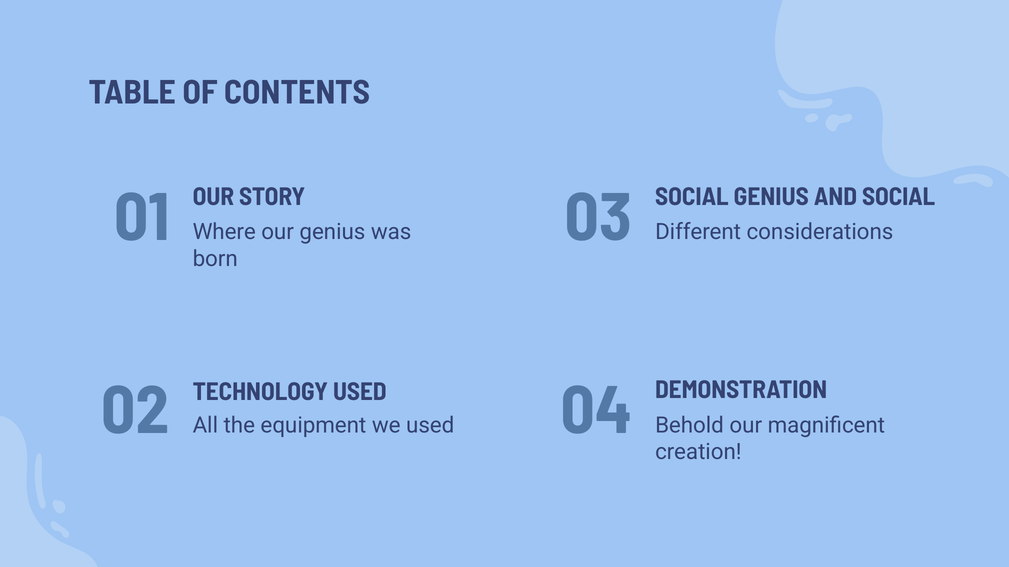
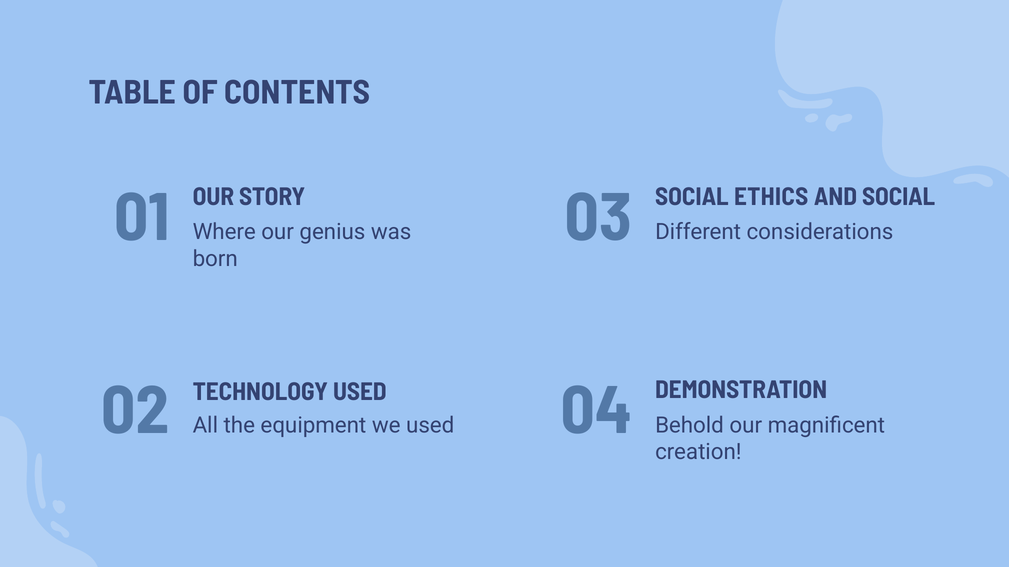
SOCIAL GENIUS: GENIUS -> ETHICS
